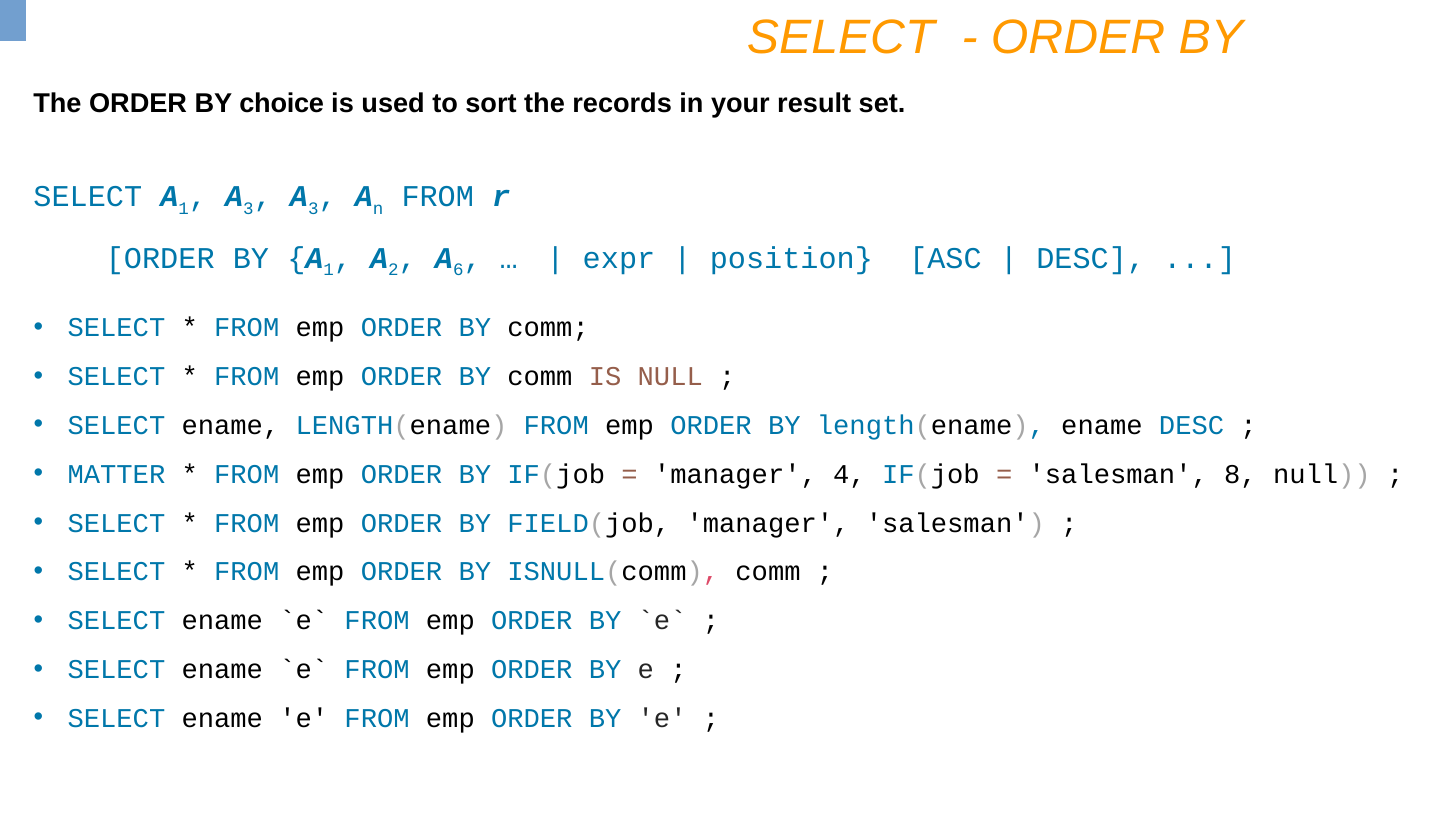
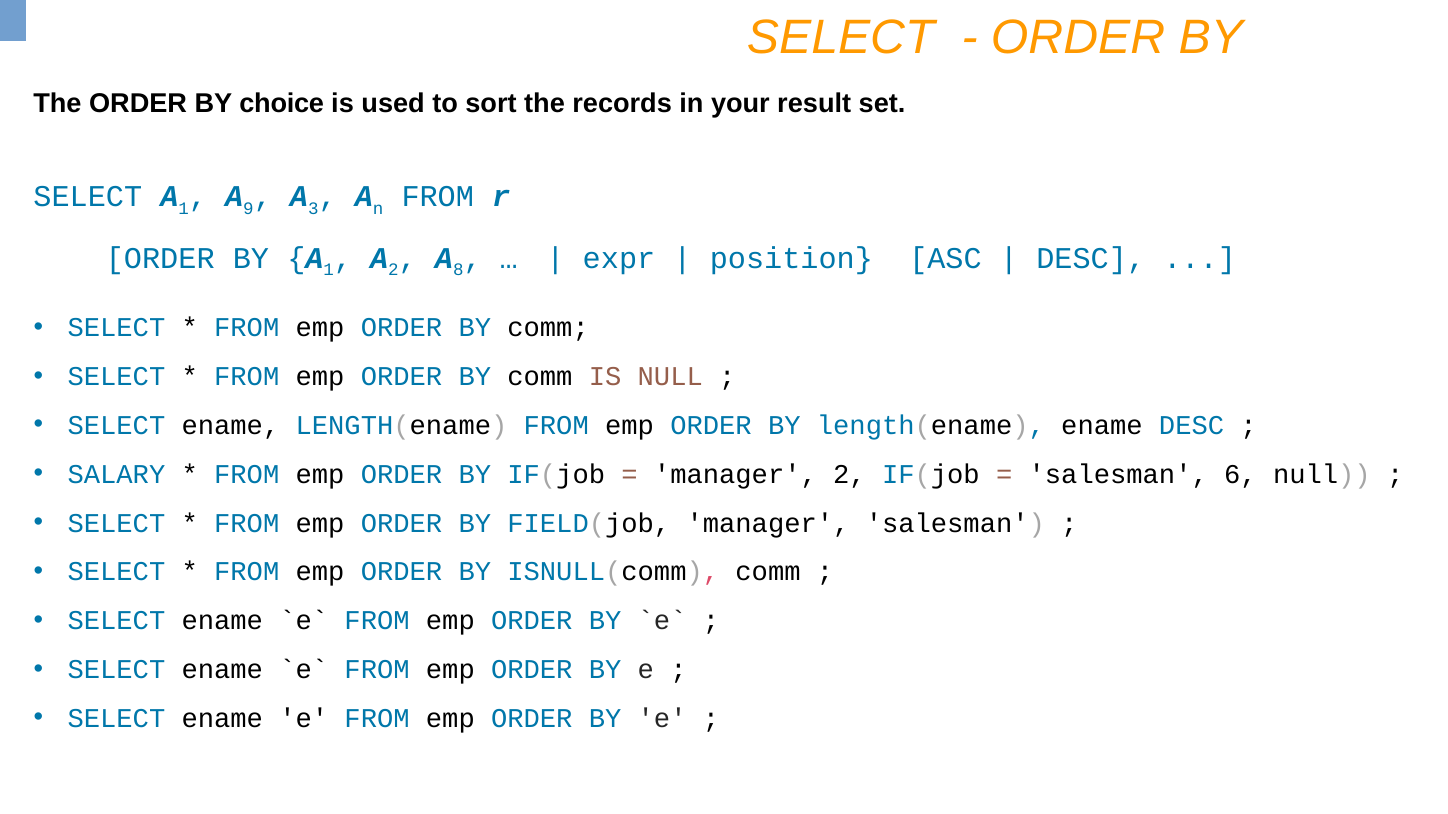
3 at (248, 209): 3 -> 9
6: 6 -> 8
MATTER: MATTER -> SALARY
manager 4: 4 -> 2
8: 8 -> 6
